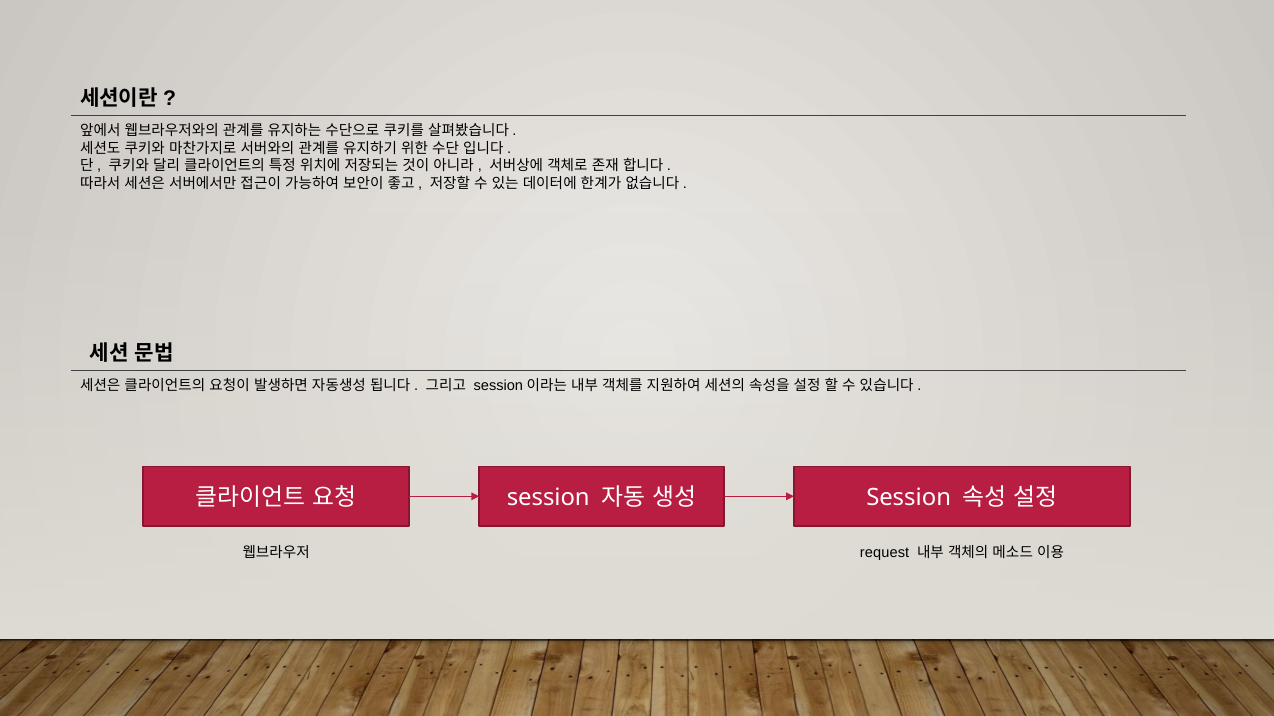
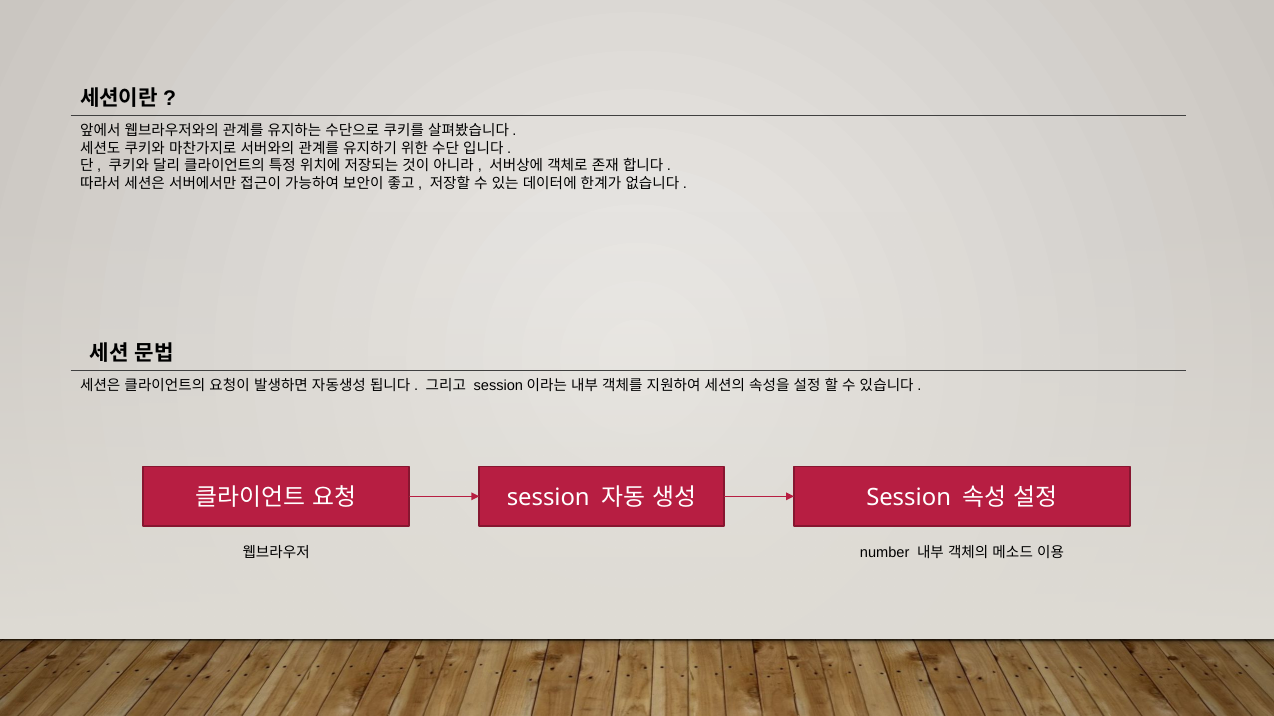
request: request -> number
